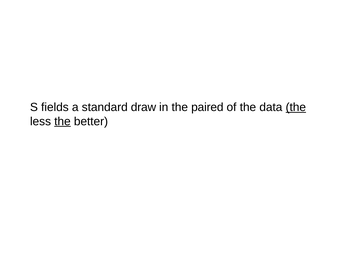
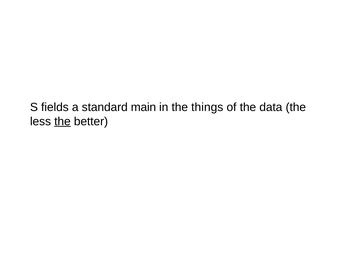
draw: draw -> main
paired: paired -> things
the at (296, 107) underline: present -> none
